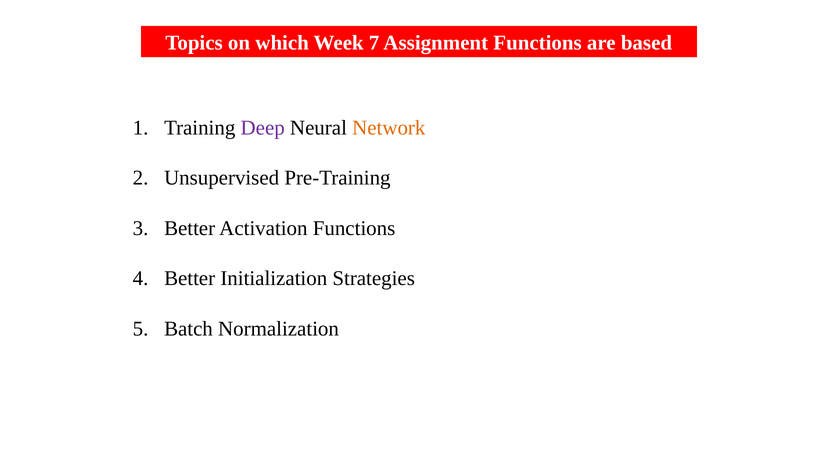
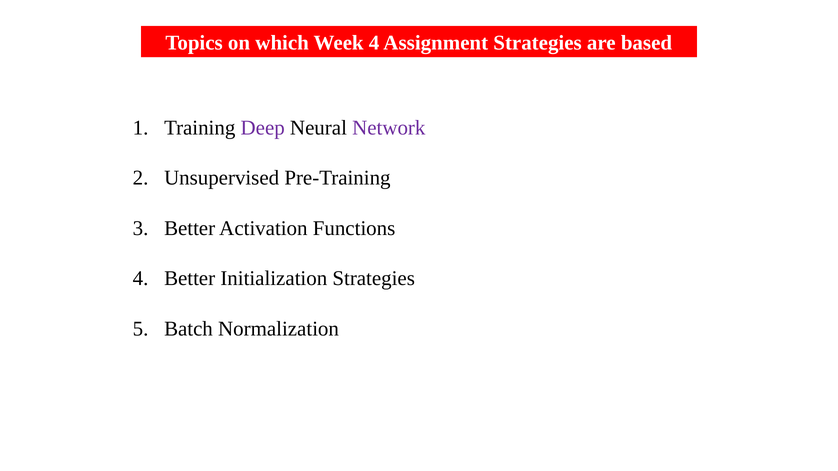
Week 7: 7 -> 4
Assignment Functions: Functions -> Strategies
Network colour: orange -> purple
